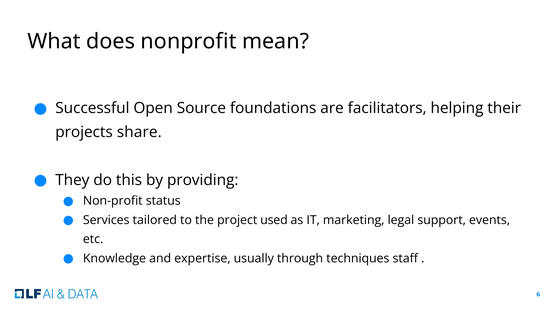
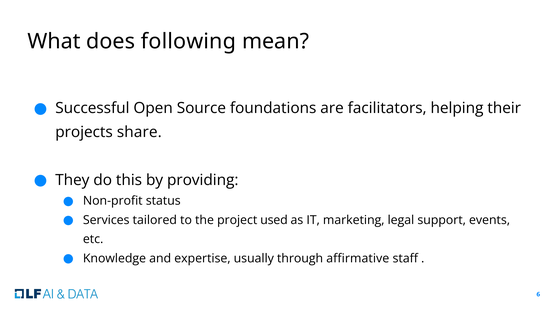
nonprofit: nonprofit -> following
techniques: techniques -> affirmative
